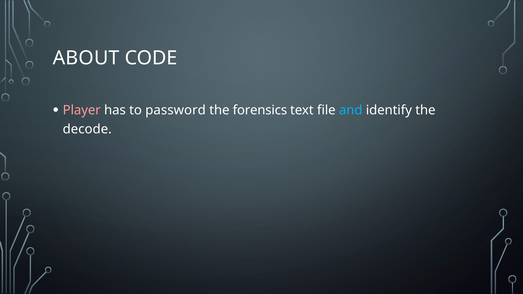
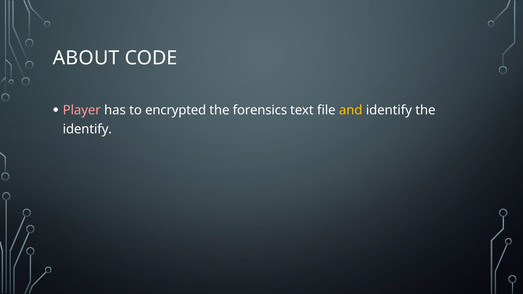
password: password -> encrypted
and colour: light blue -> yellow
decode at (87, 129): decode -> identify
